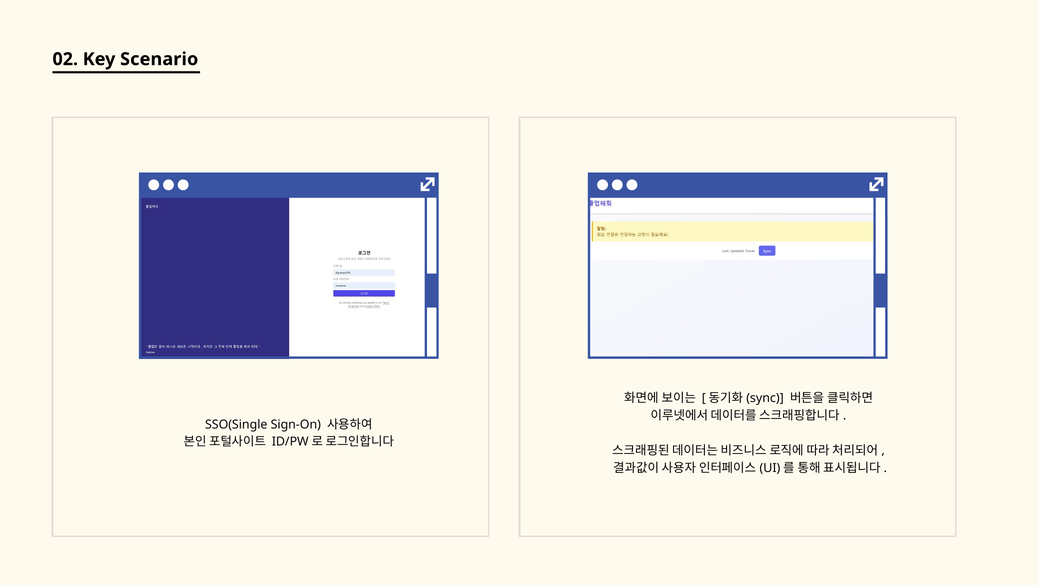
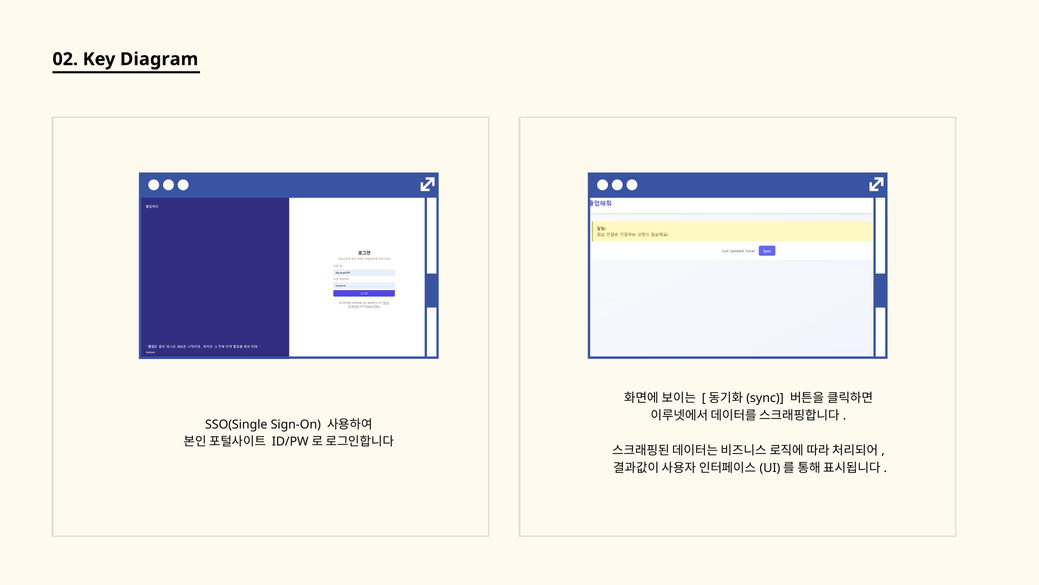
Scenario: Scenario -> Diagram
